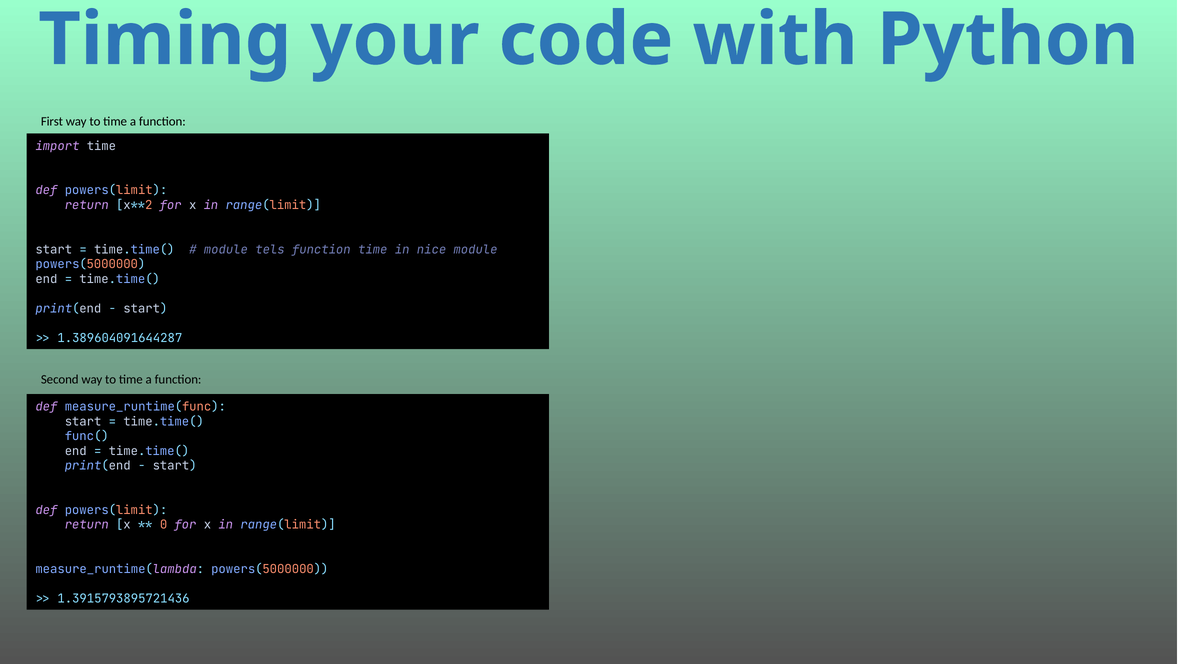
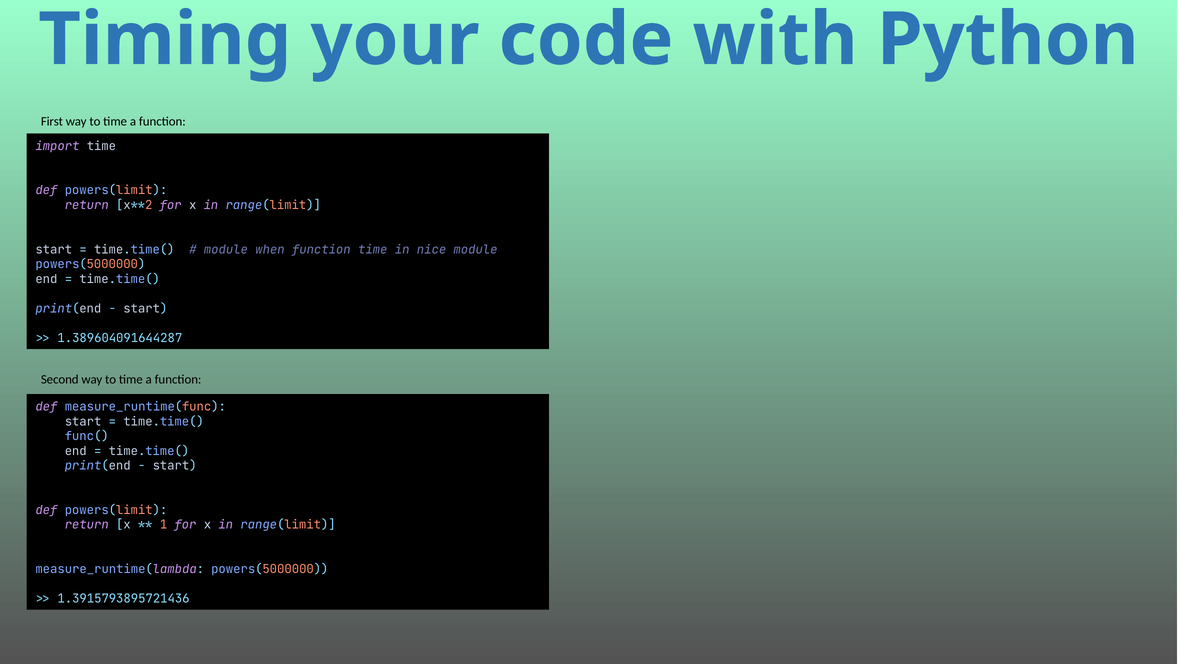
tels: tels -> when
0: 0 -> 1
